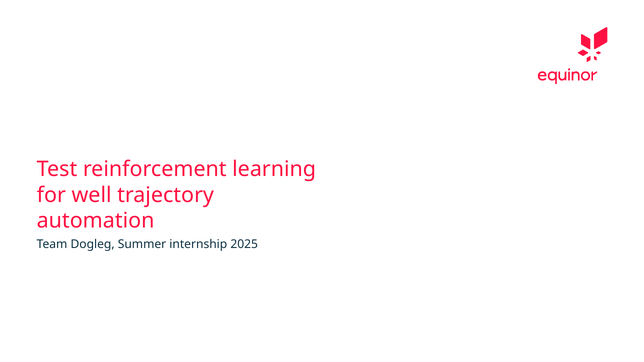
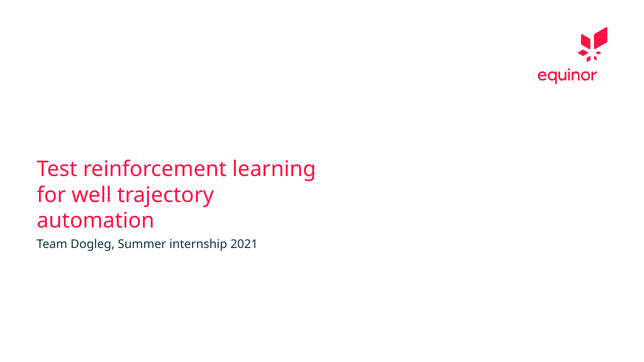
2025: 2025 -> 2021
